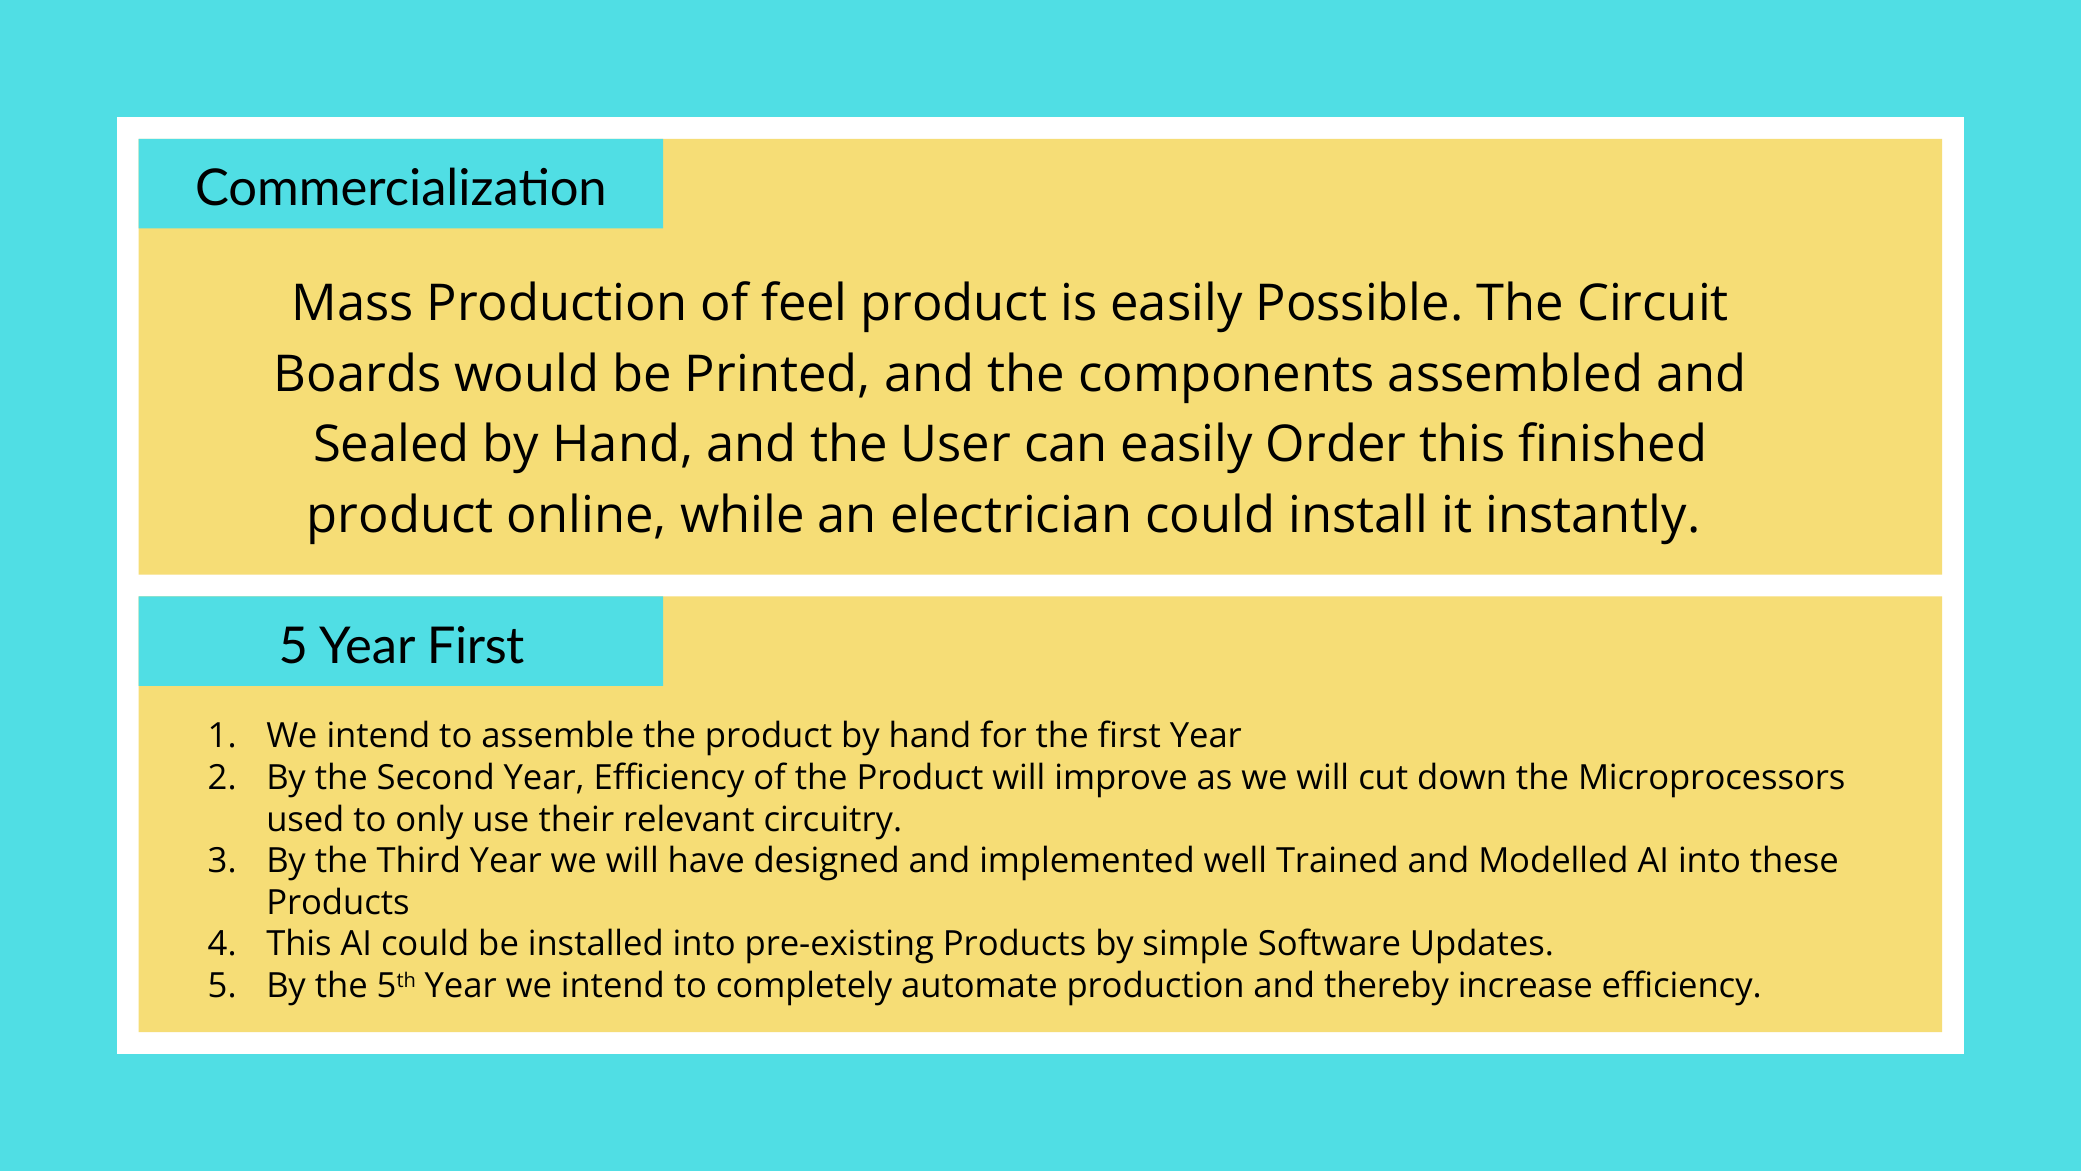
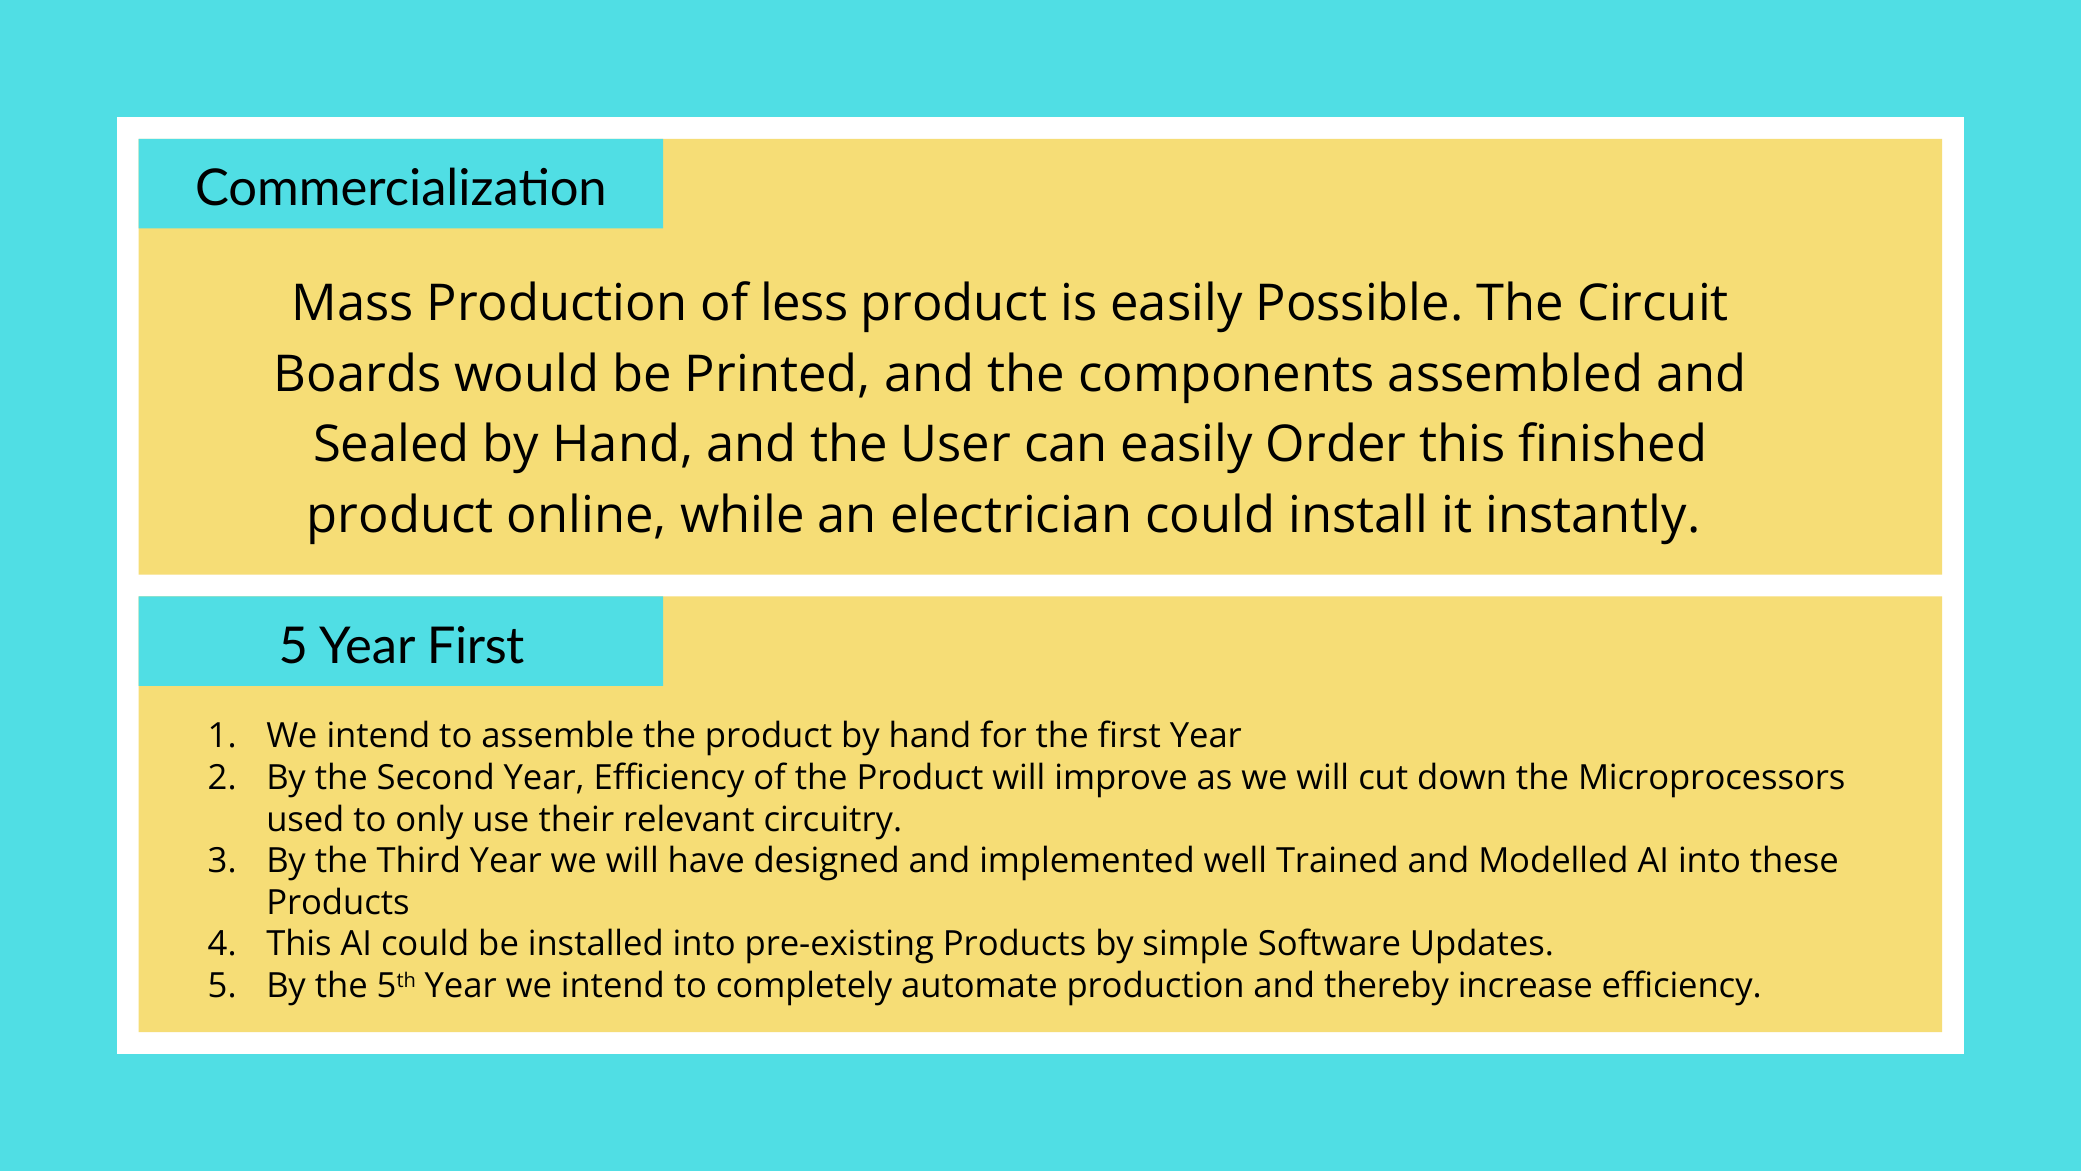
feel: feel -> less
